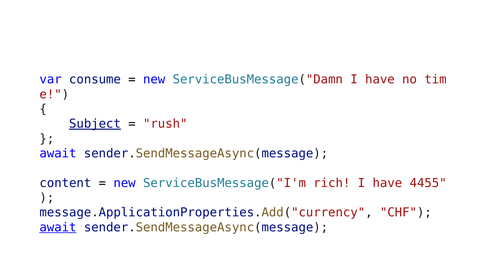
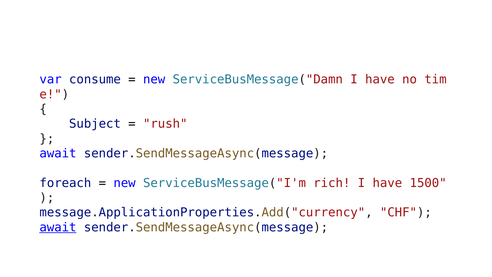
Subject underline: present -> none
content: content -> foreach
4455: 4455 -> 1500
